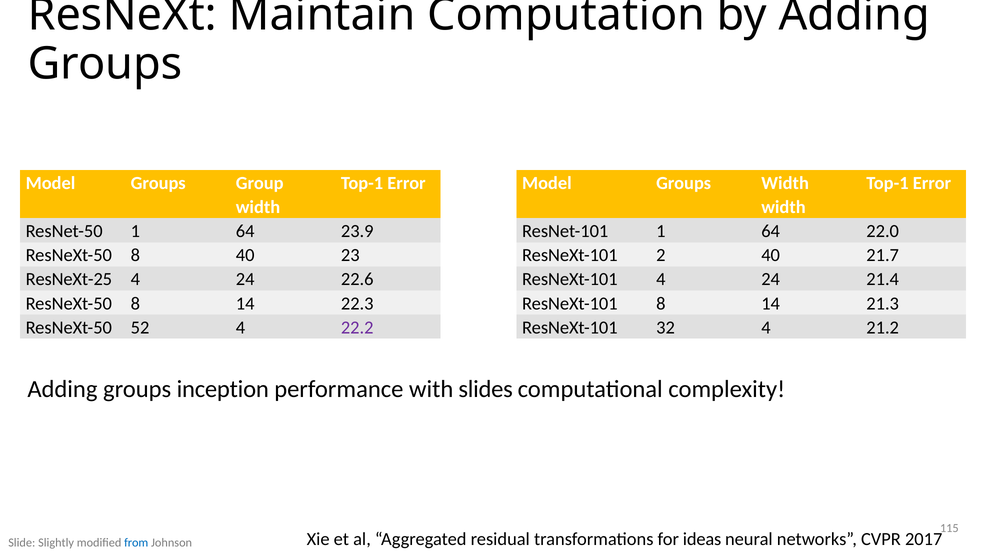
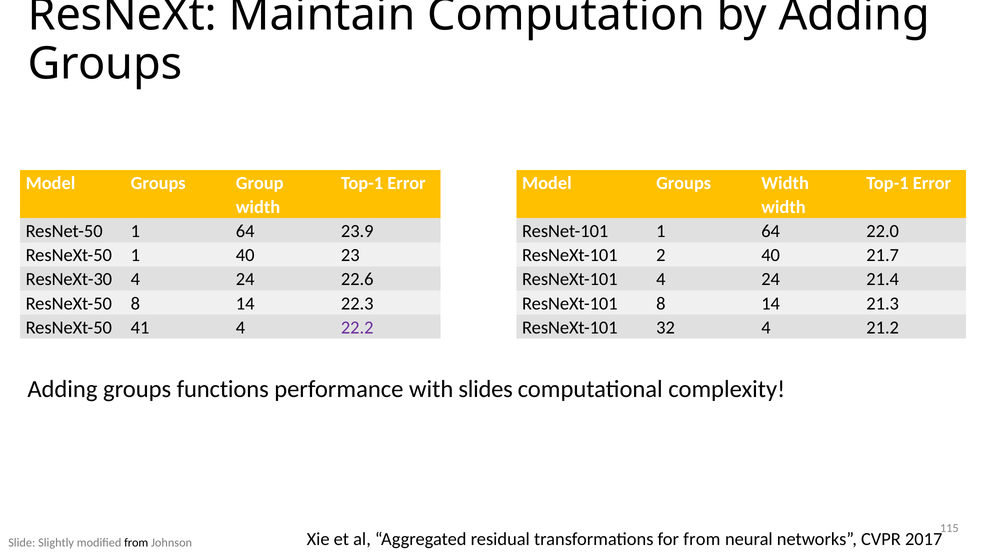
8 at (135, 256): 8 -> 1
ResNeXt-25: ResNeXt-25 -> ResNeXt-30
52: 52 -> 41
inception: inception -> functions
for ideas: ideas -> from
from at (136, 543) colour: blue -> black
